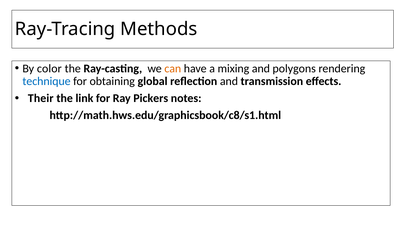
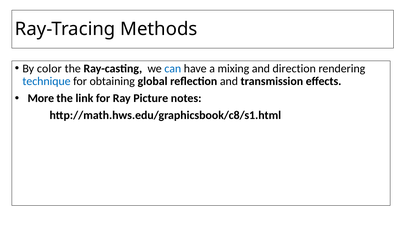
can colour: orange -> blue
polygons: polygons -> direction
Their: Their -> More
Pickers: Pickers -> Picture
